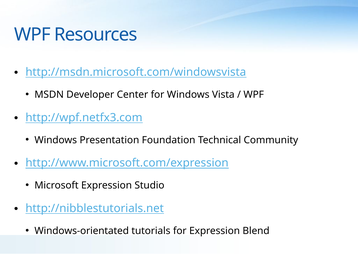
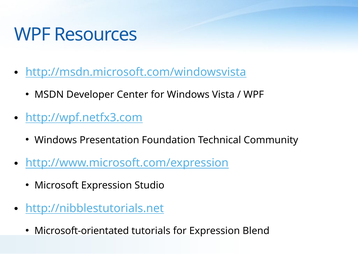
Windows-orientated: Windows-orientated -> Microsoft-orientated
